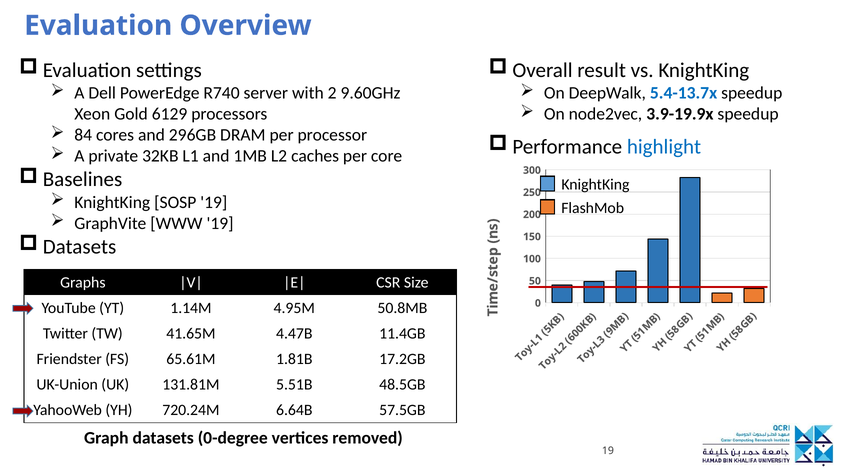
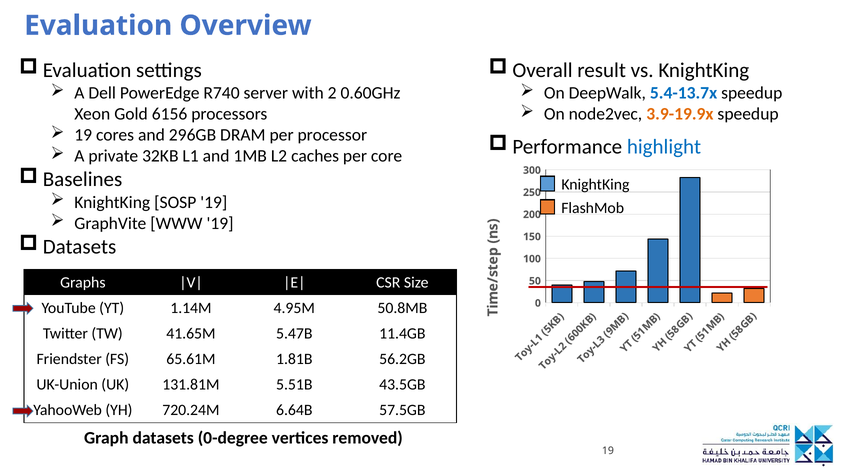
9.60GHz: 9.60GHz -> 0.60GHz
3.9-19.9x colour: black -> orange
6129: 6129 -> 6156
84 at (83, 135): 84 -> 19
4.47B: 4.47B -> 5.47B
17.2GB: 17.2GB -> 56.2GB
48.5GB: 48.5GB -> 43.5GB
